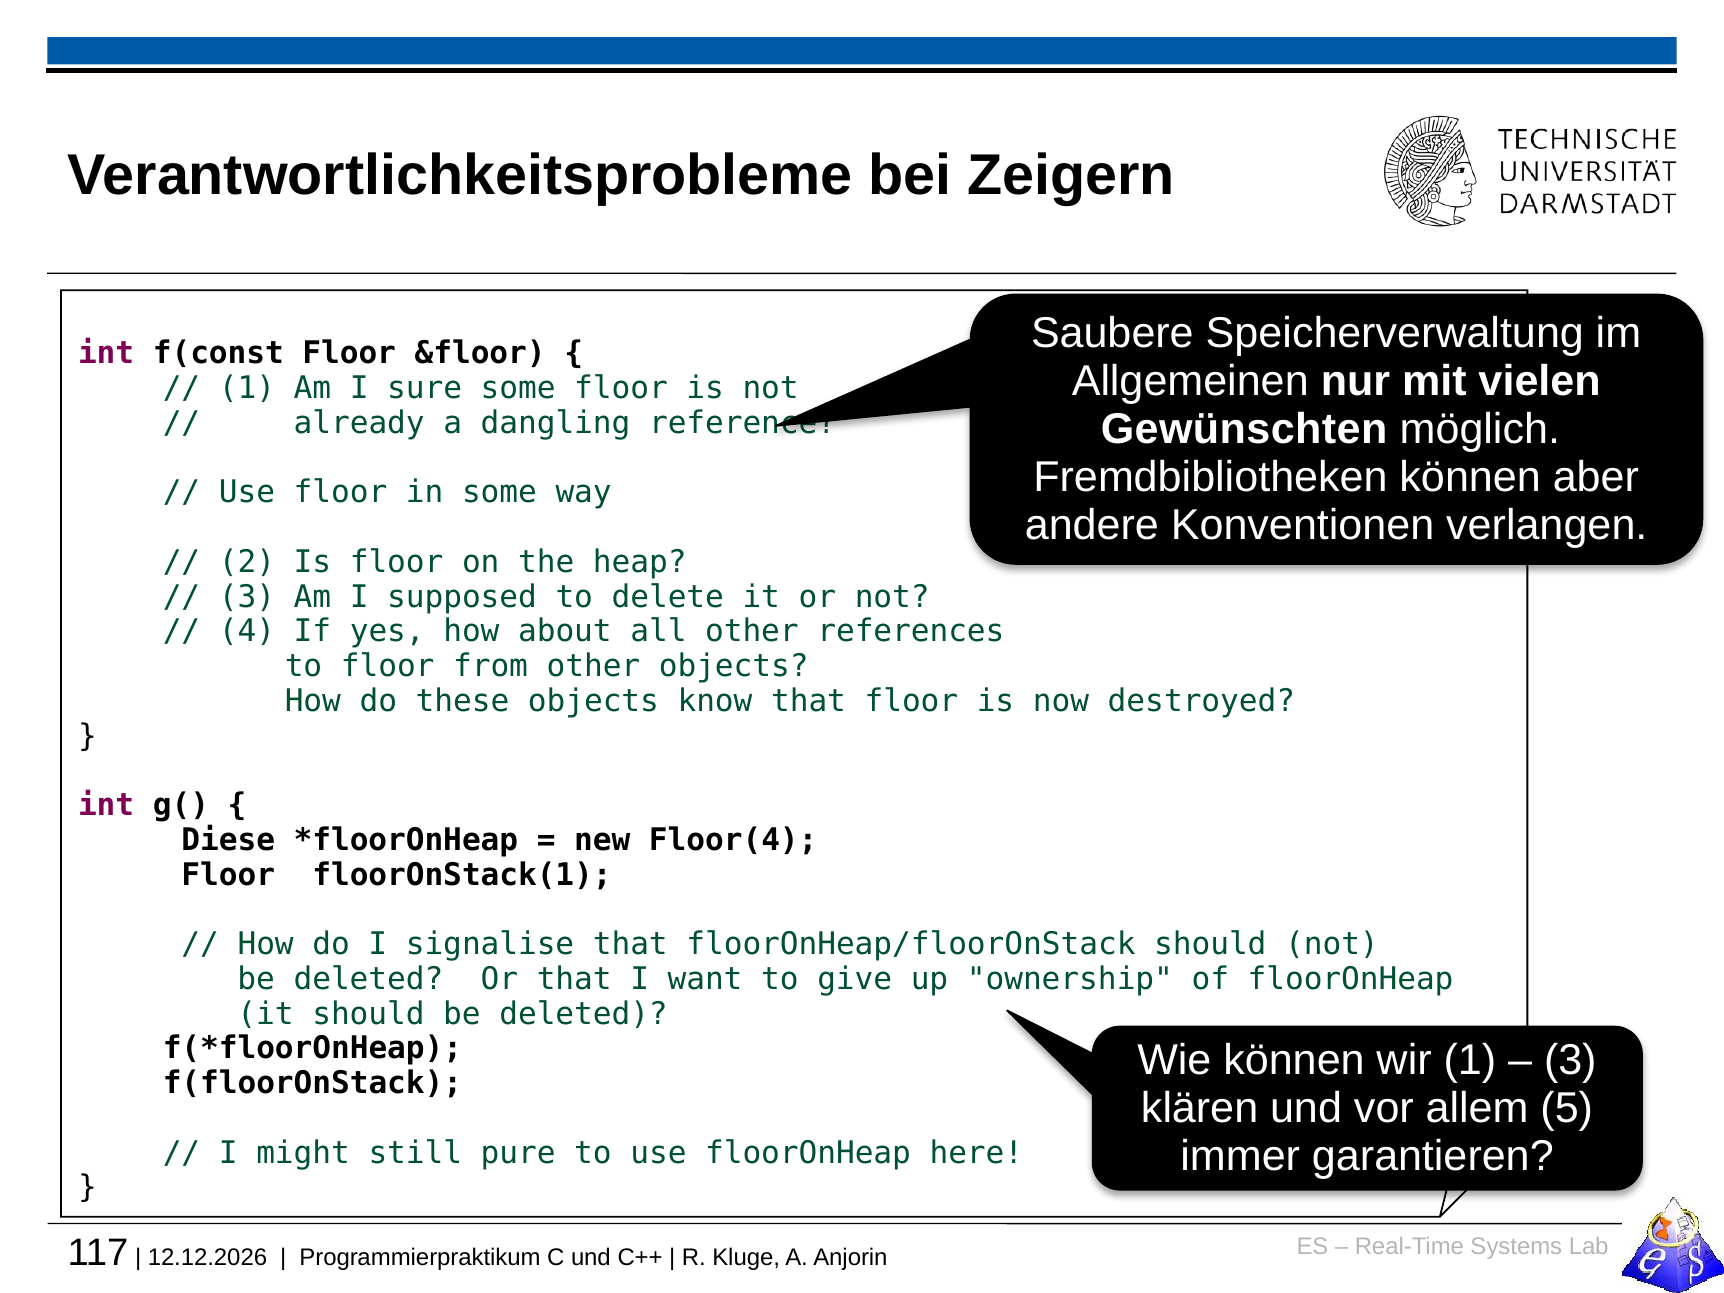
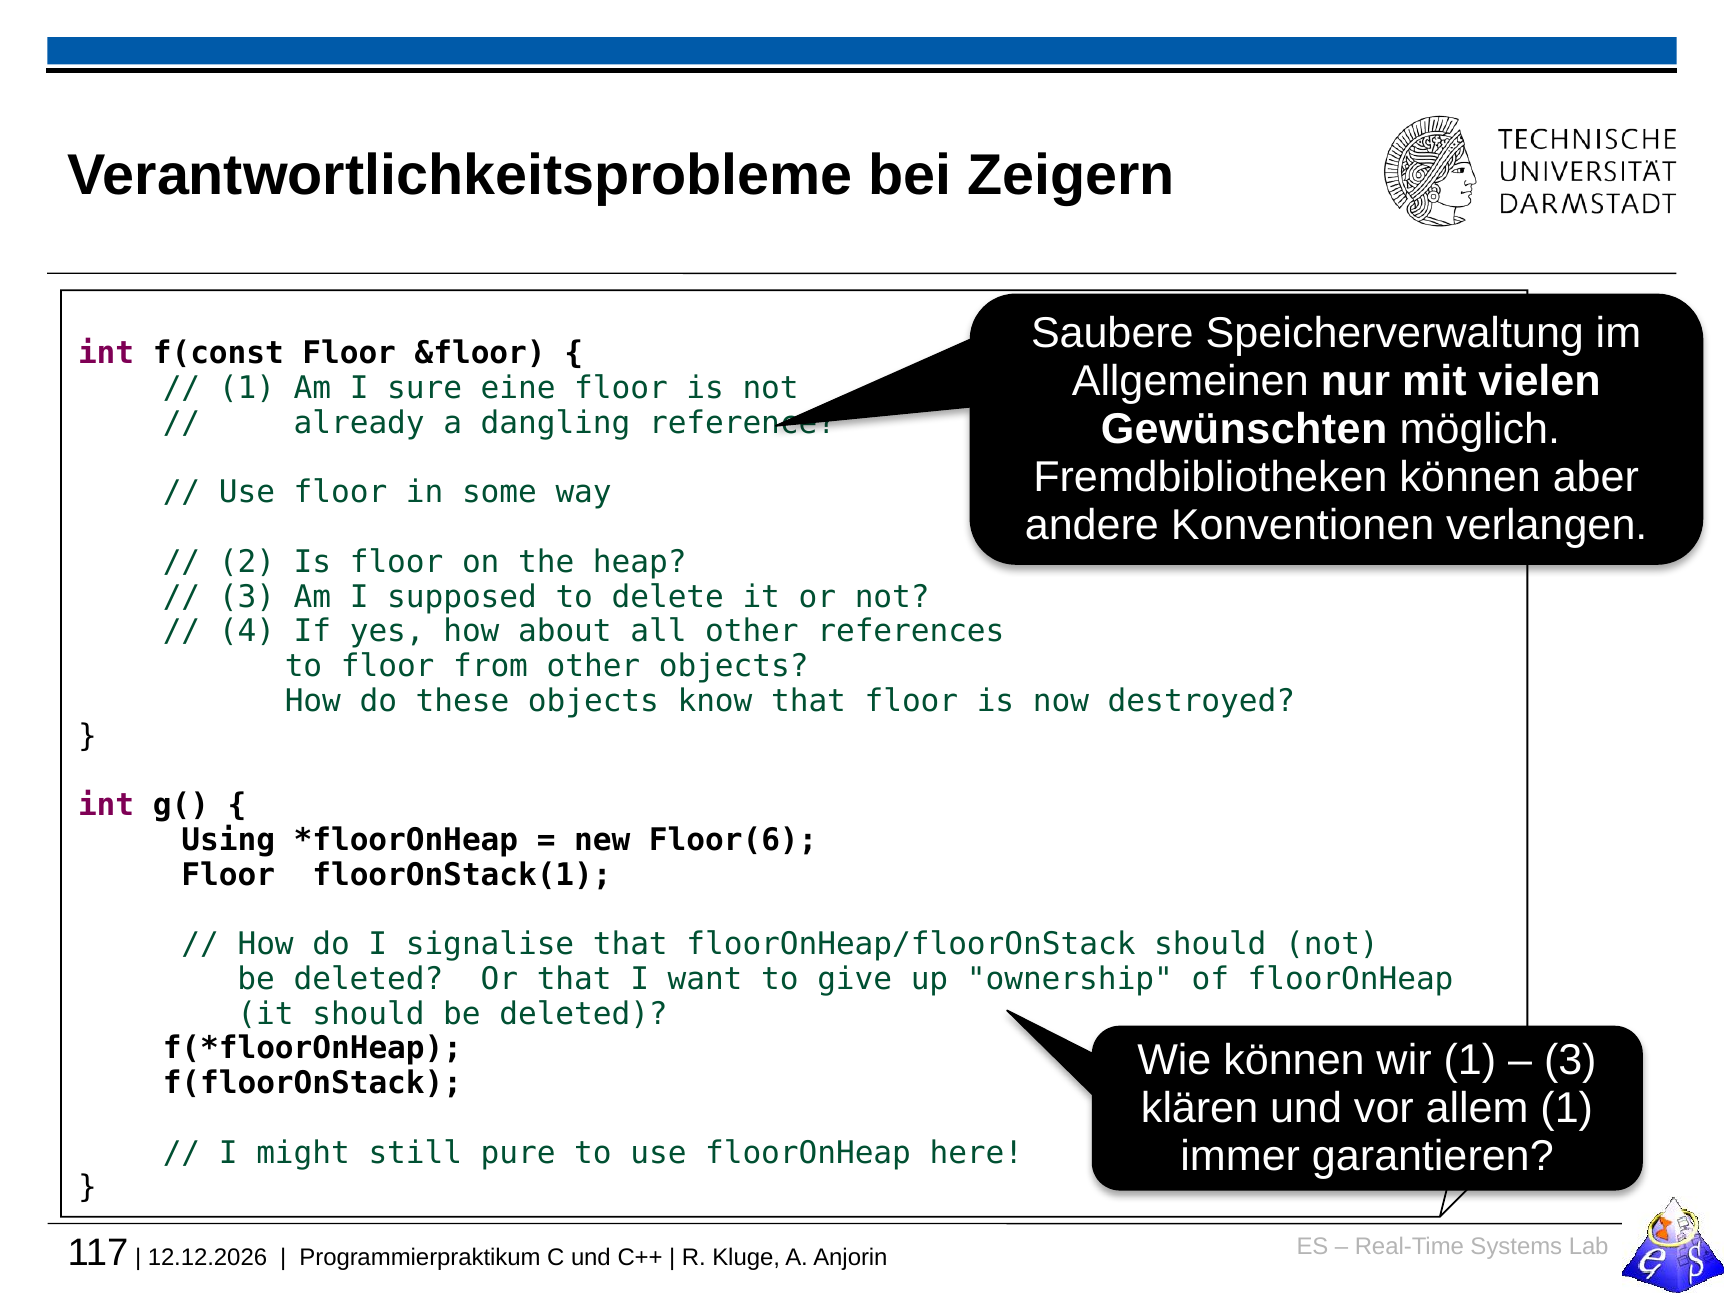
sure some: some -> eine
Diese: Diese -> Using
Floor(4: Floor(4 -> Floor(6
allem 5: 5 -> 1
